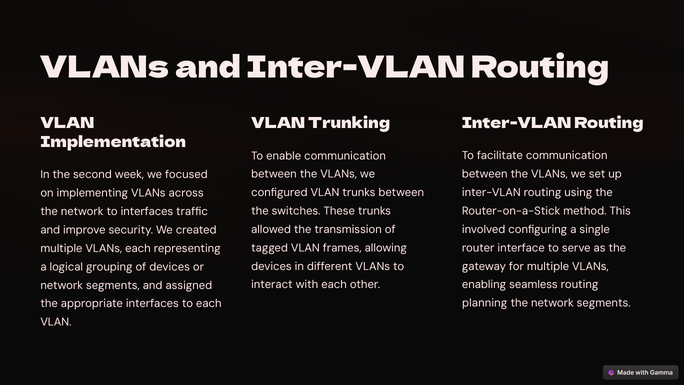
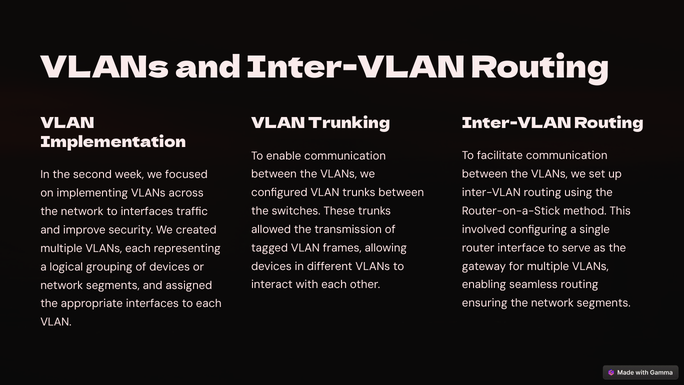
planning: planning -> ensuring
